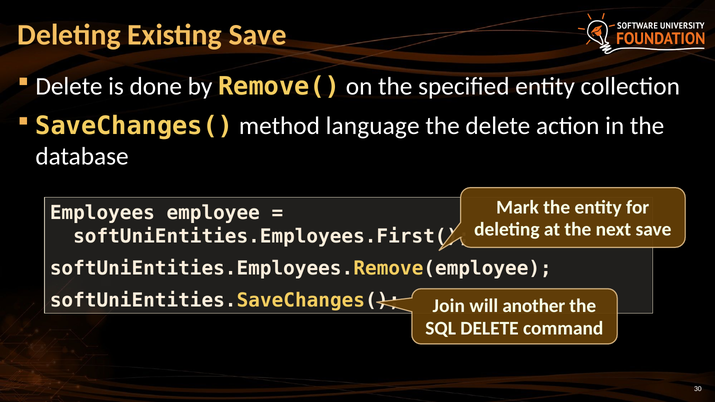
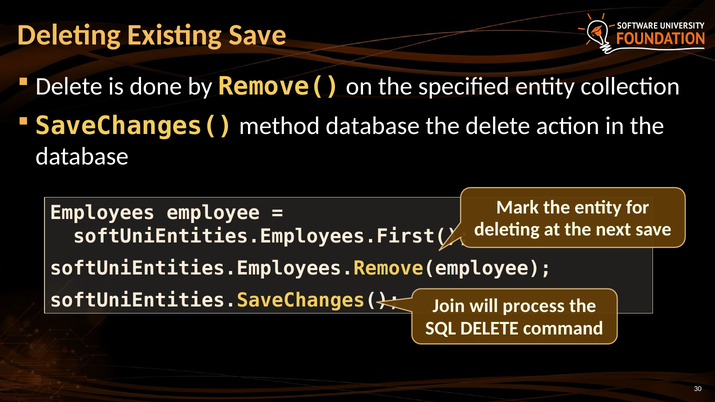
method language: language -> database
another: another -> process
